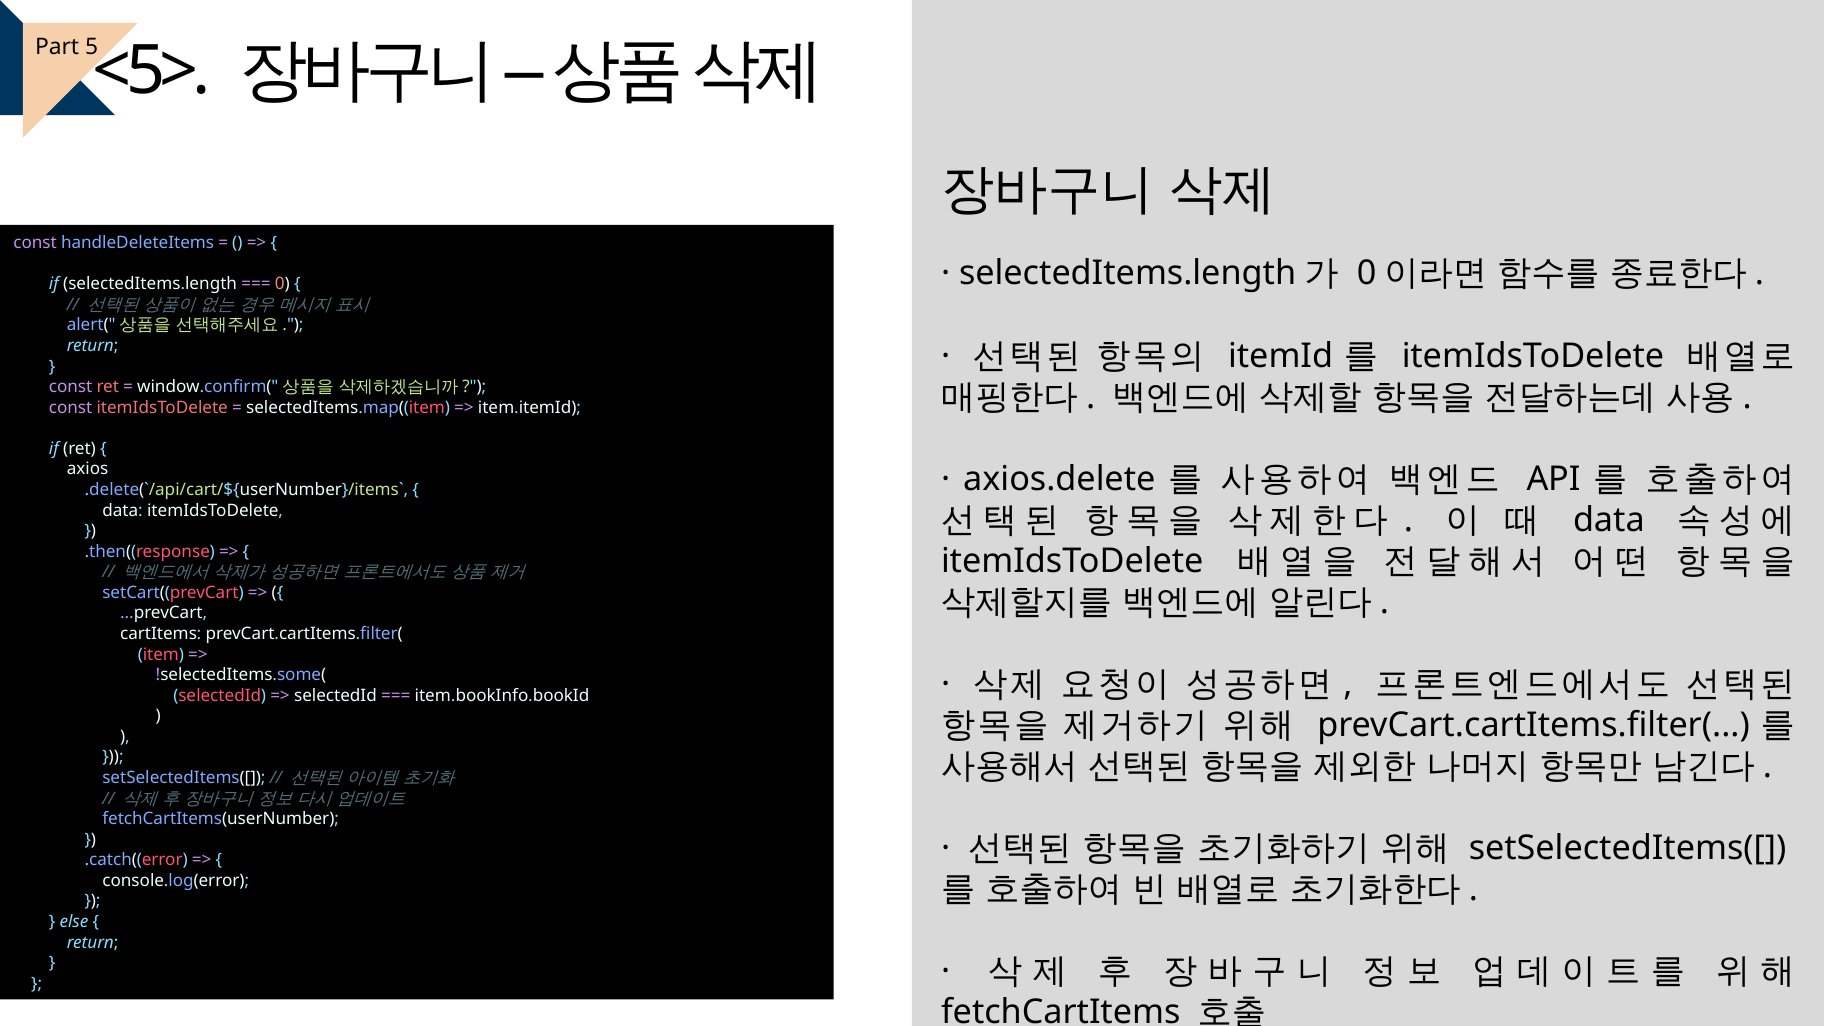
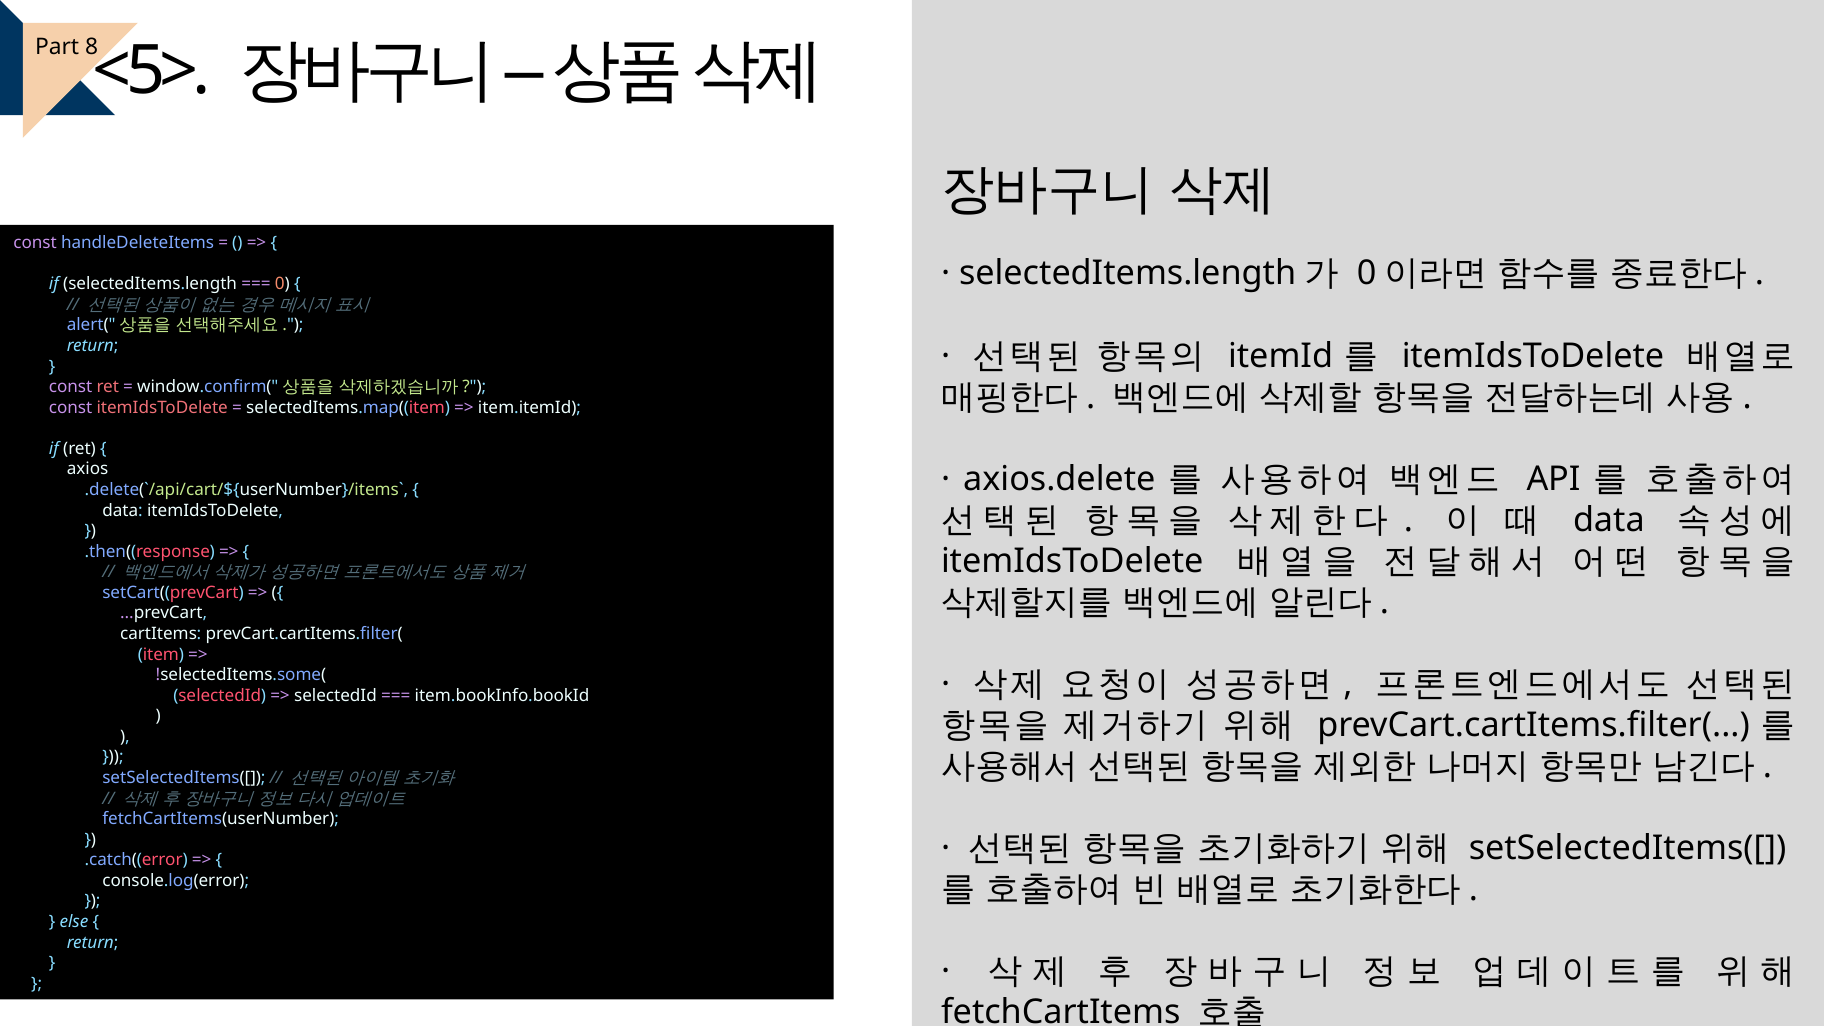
5: 5 -> 8
